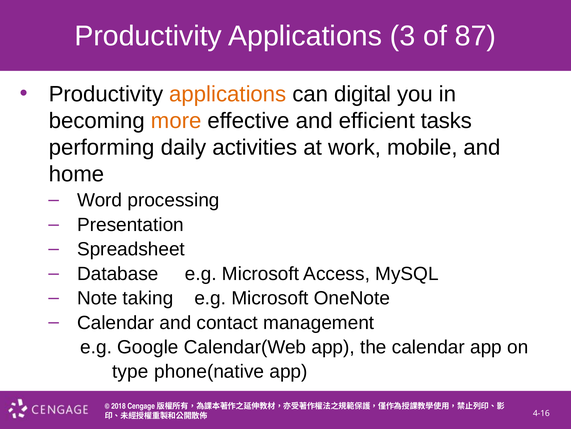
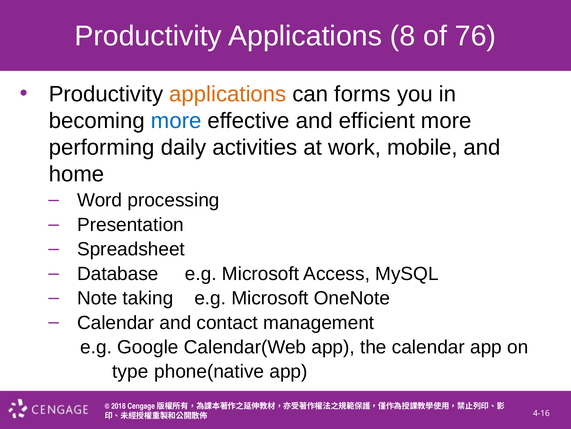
3: 3 -> 8
87: 87 -> 76
digital: digital -> forms
more at (176, 121) colour: orange -> blue
efficient tasks: tasks -> more
